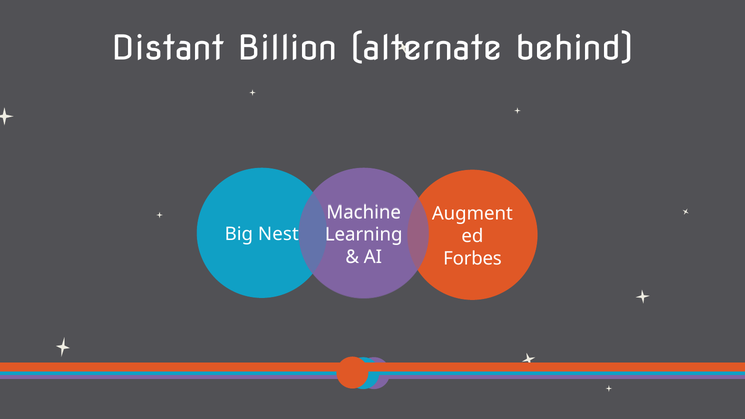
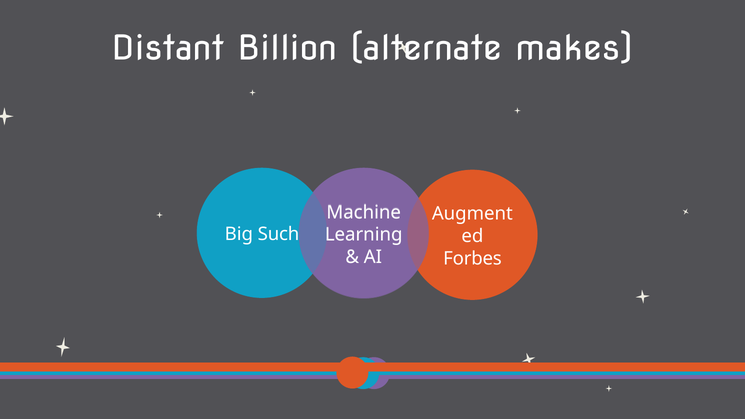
behind: behind -> makes
Nest: Nest -> Such
